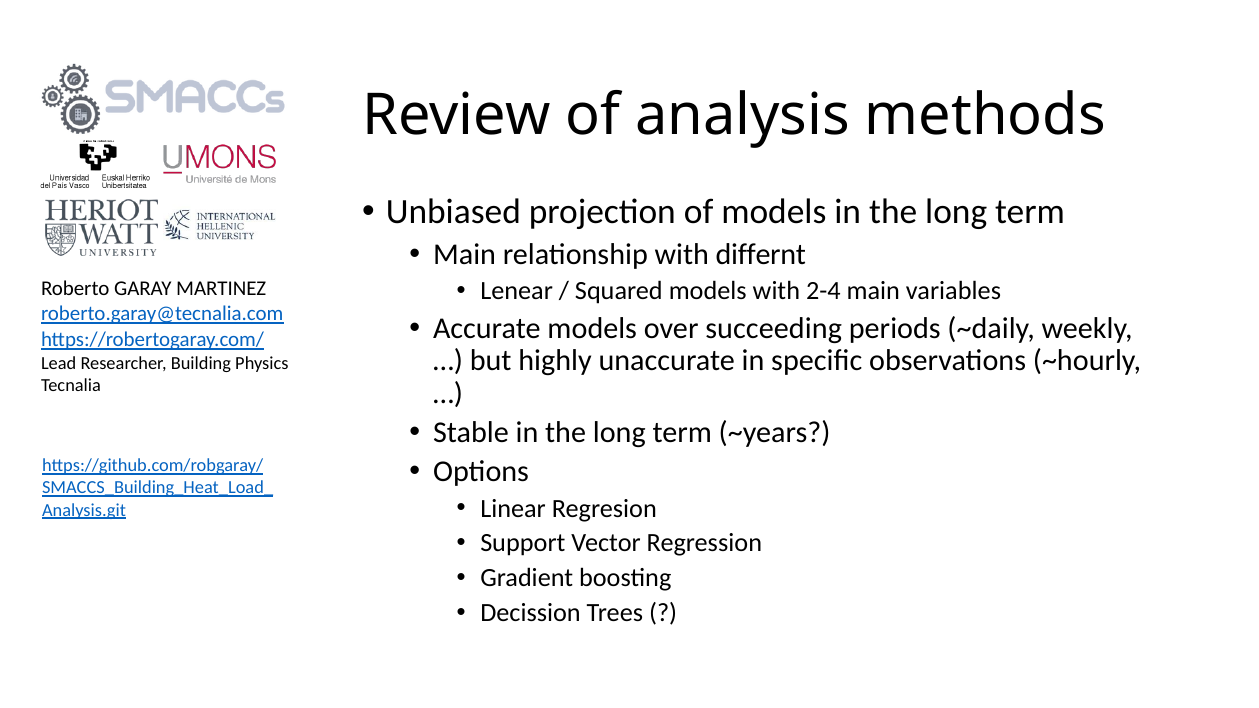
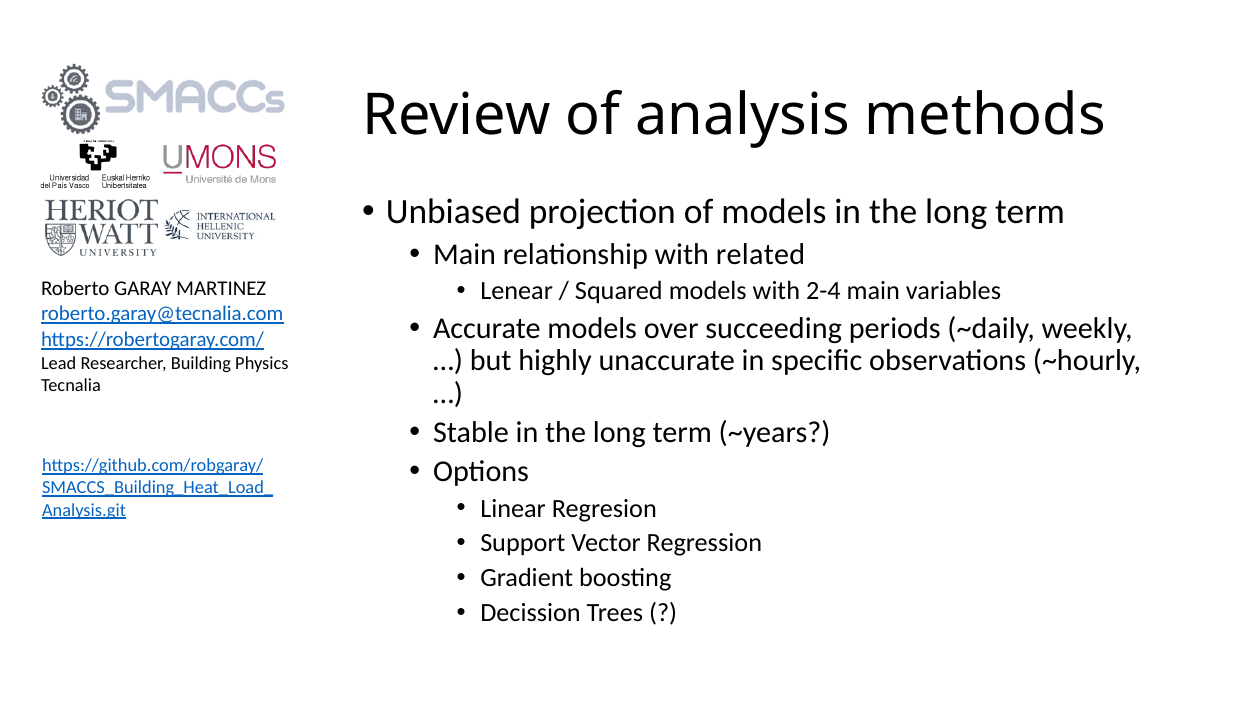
differnt: differnt -> related
